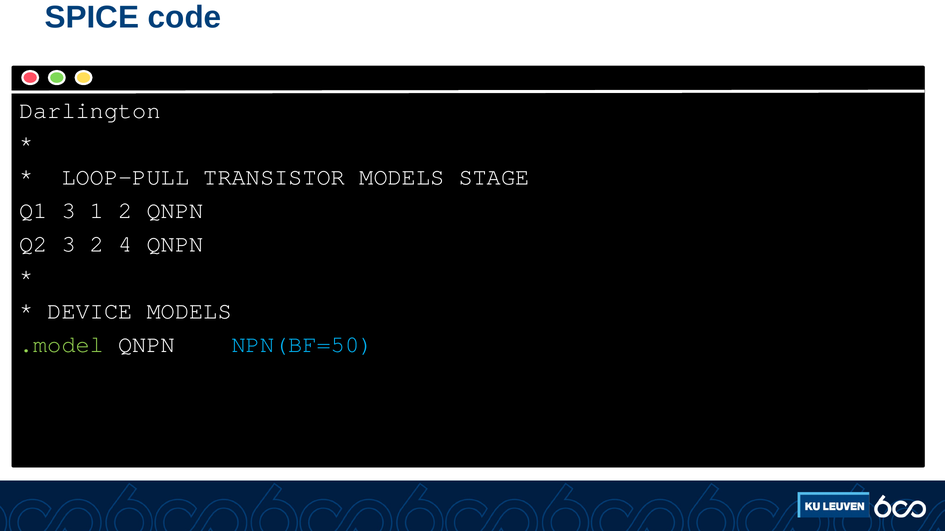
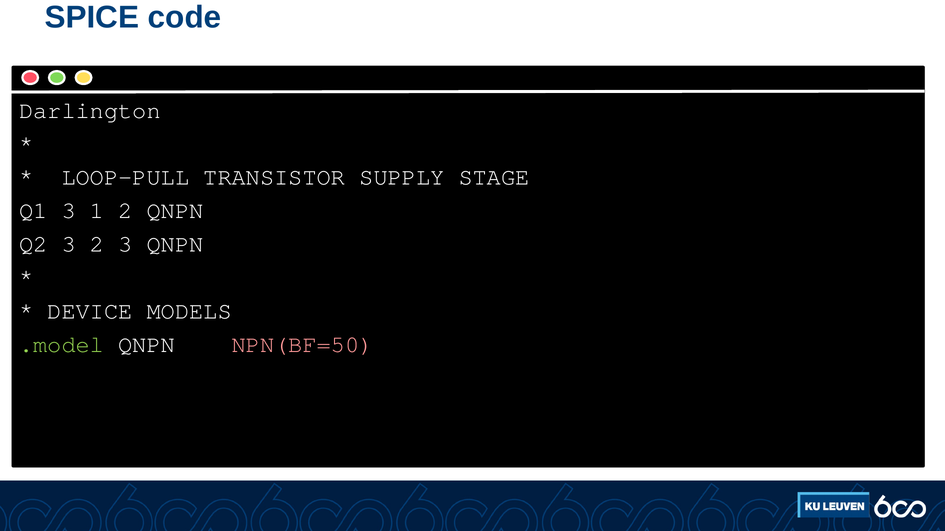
TRANSISTOR MODELS: MODELS -> SUPPLY
2 4: 4 -> 3
NPN(BF=50 colour: light blue -> pink
